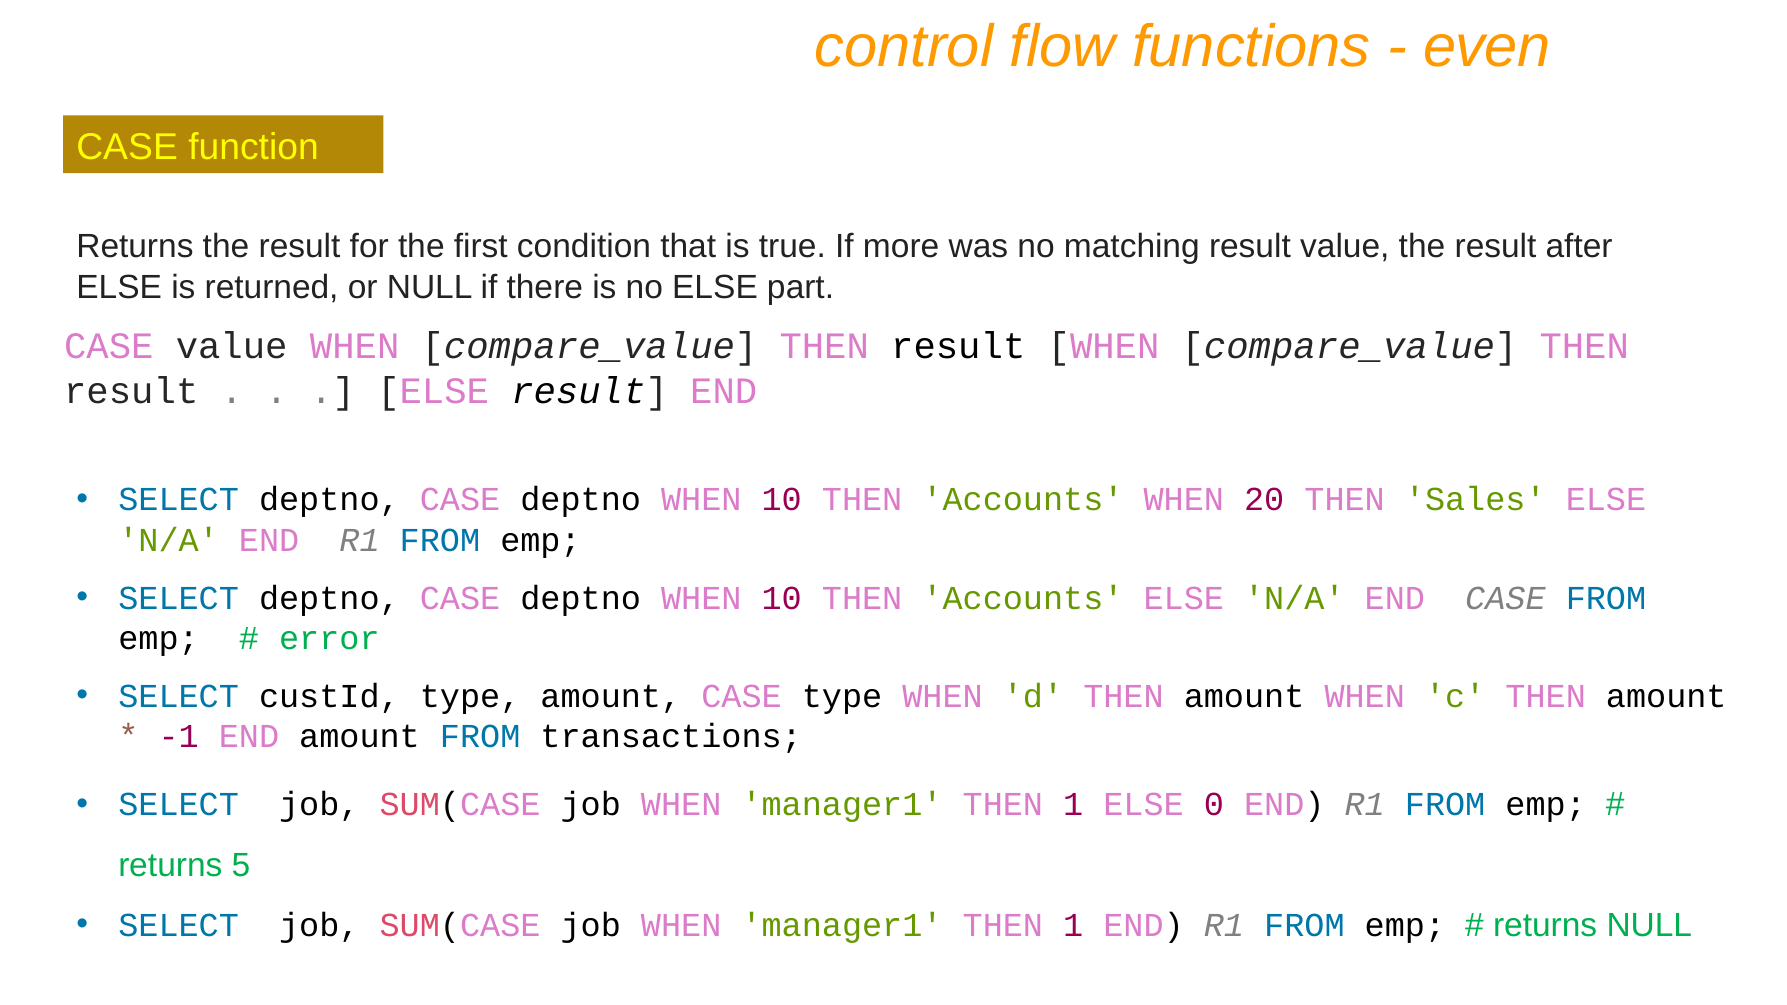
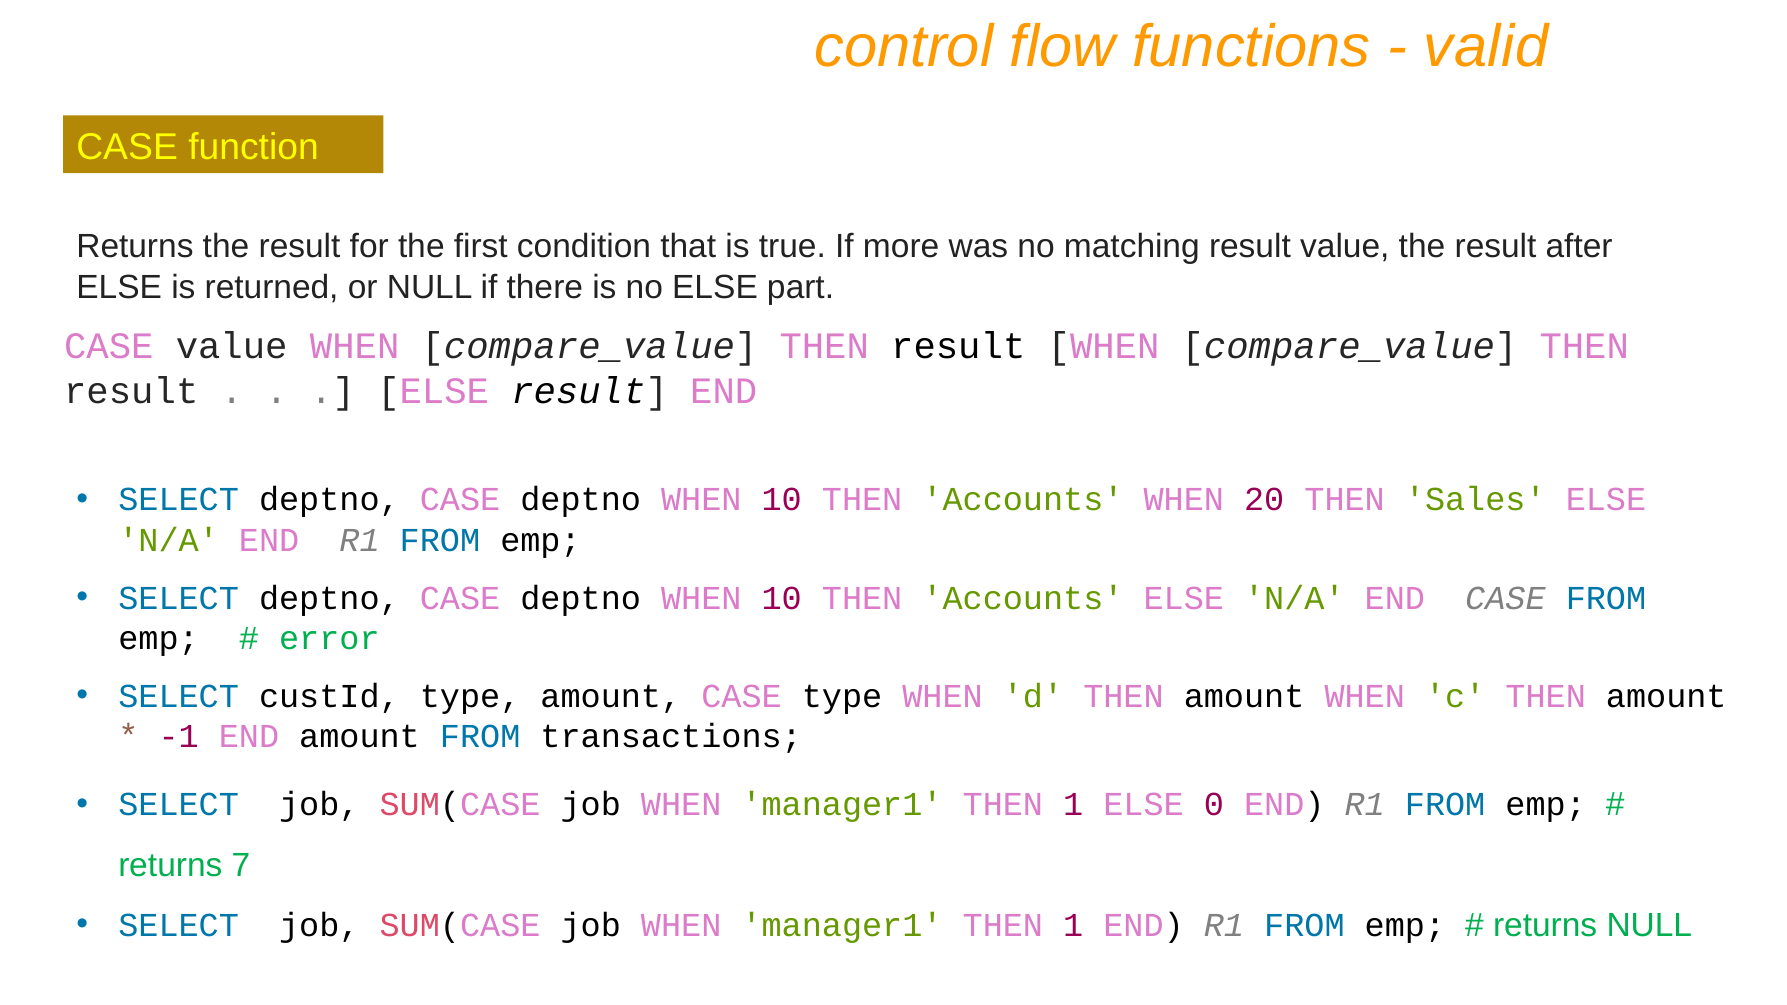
even: even -> valid
5: 5 -> 7
